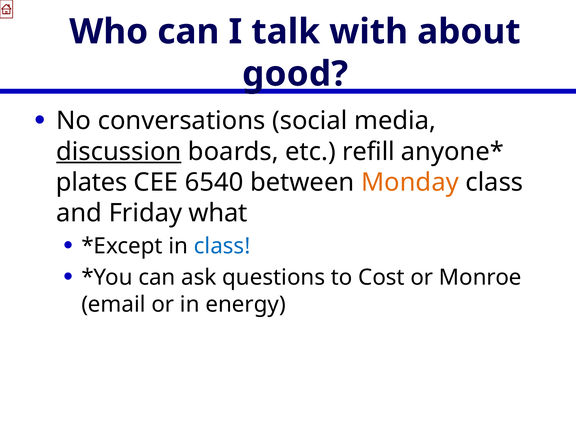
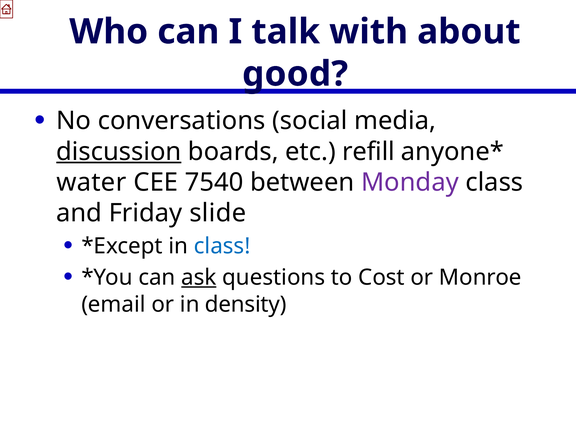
plates: plates -> water
6540: 6540 -> 7540
Monday colour: orange -> purple
what: what -> slide
ask underline: none -> present
energy: energy -> density
